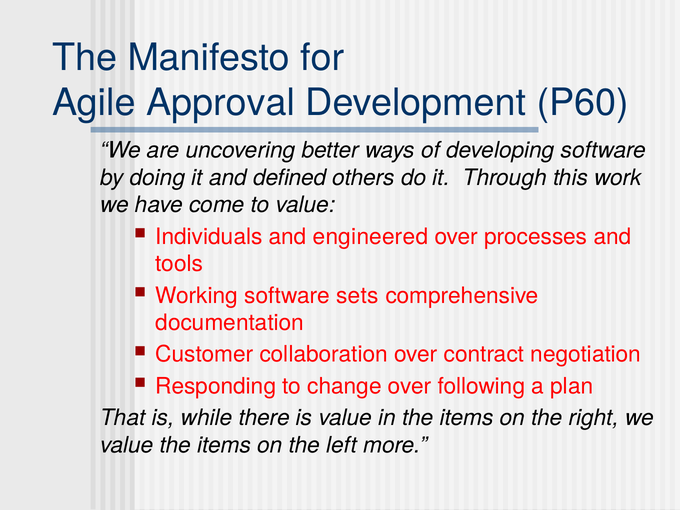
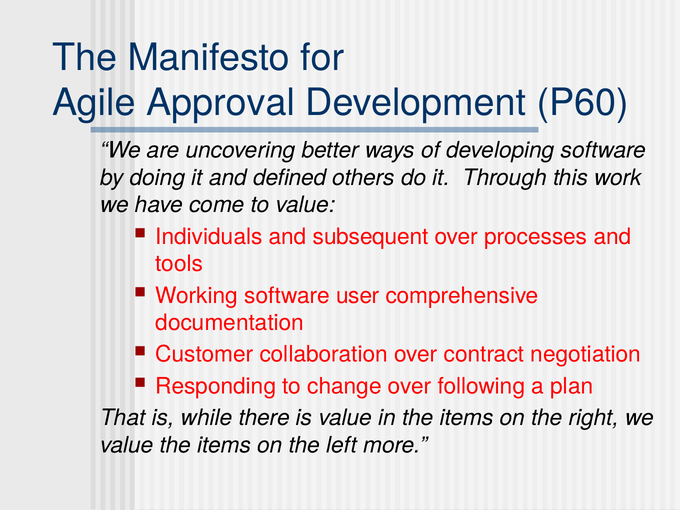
engineered: engineered -> subsequent
sets: sets -> user
